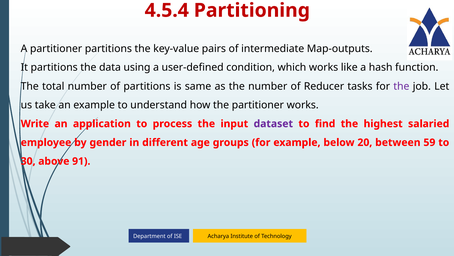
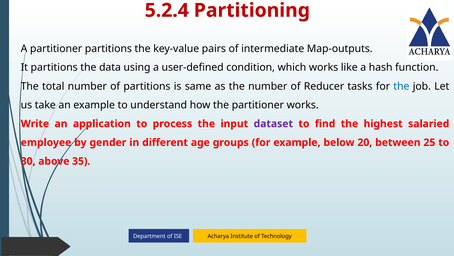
4.5.4: 4.5.4 -> 5.2.4
the at (401, 86) colour: purple -> blue
59: 59 -> 25
91: 91 -> 35
